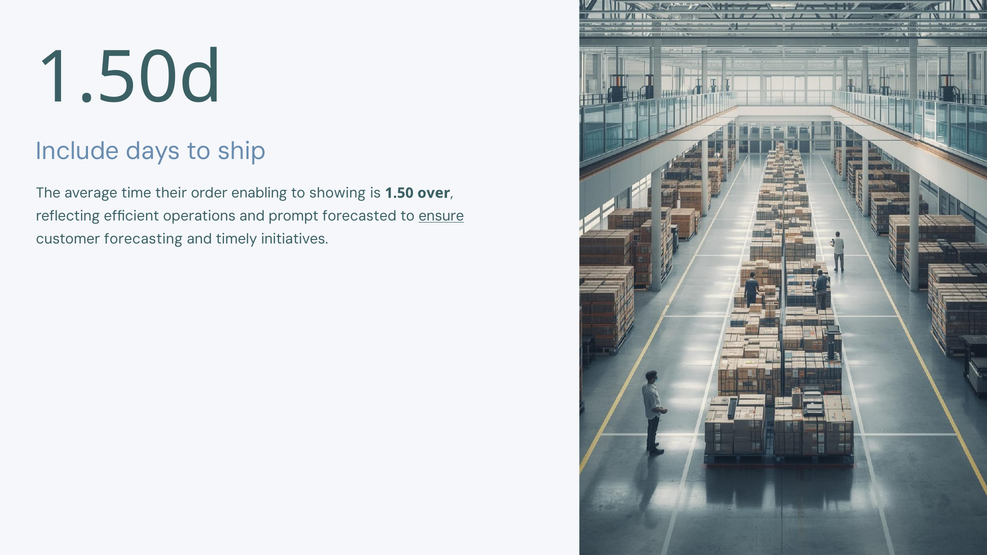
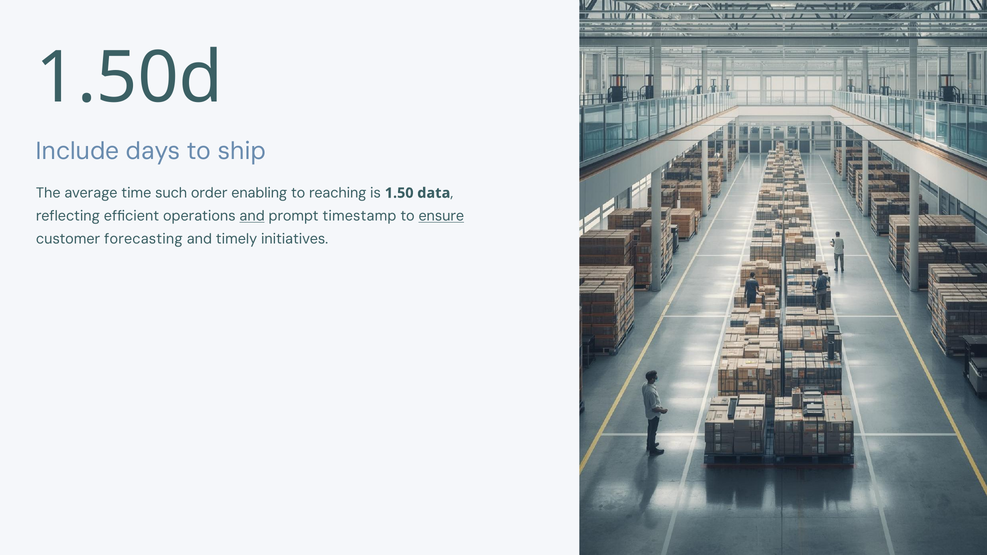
their: their -> such
showing: showing -> reaching
over: over -> data
and at (252, 216) underline: none -> present
forecasted: forecasted -> timestamp
